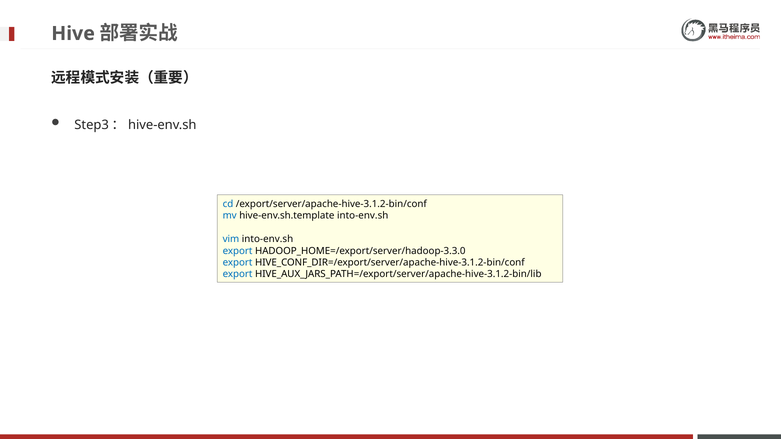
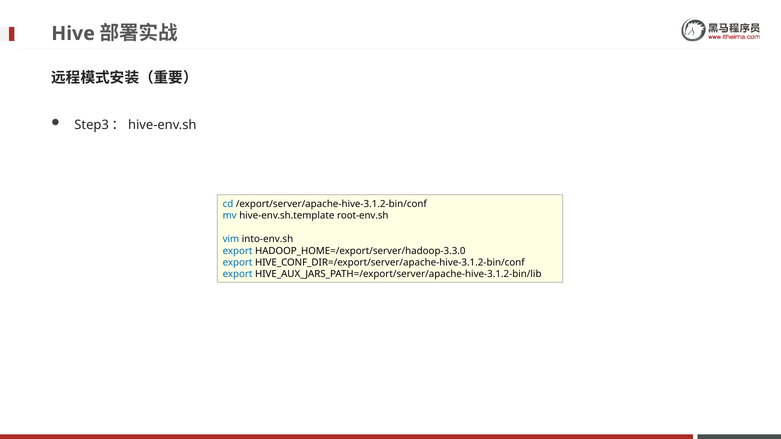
hive-env.sh.template into-env.sh: into-env.sh -> root-env.sh
